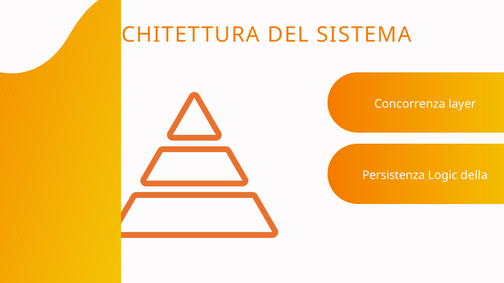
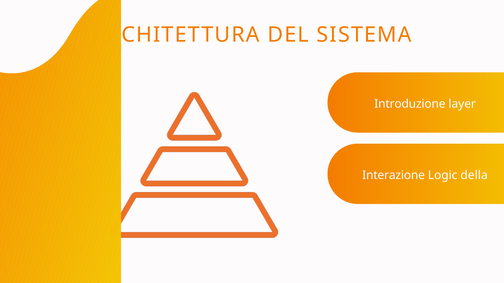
Concorrenza: Concorrenza -> Introduzione
Persistenza: Persistenza -> Interazione
